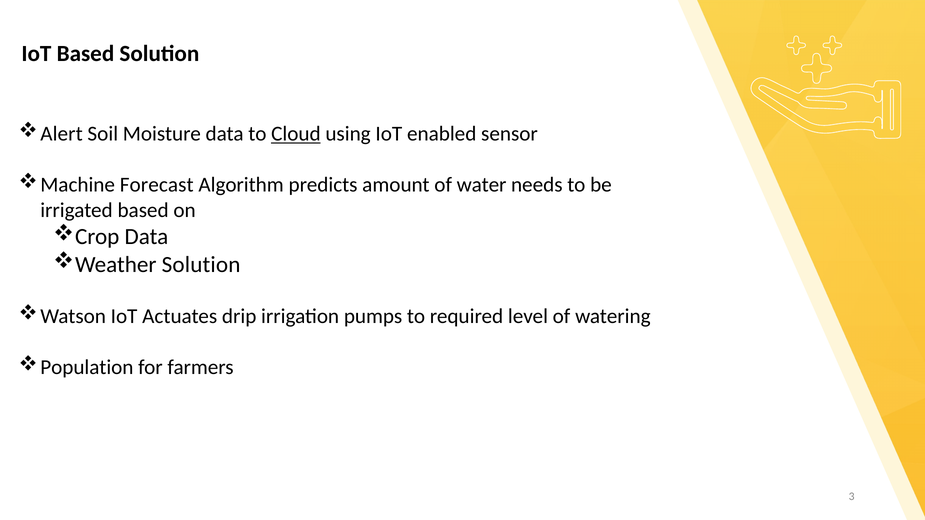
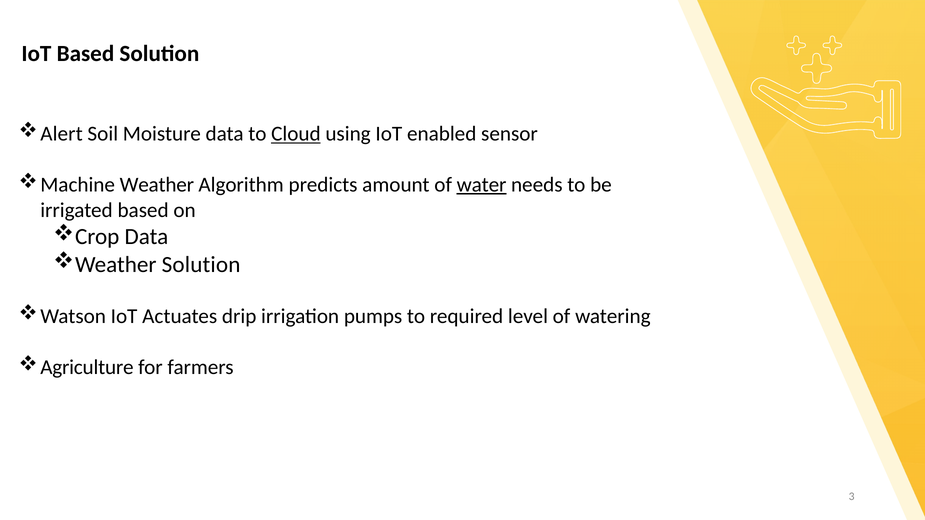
Machine Forecast: Forecast -> Weather
water underline: none -> present
Population: Population -> Agriculture
